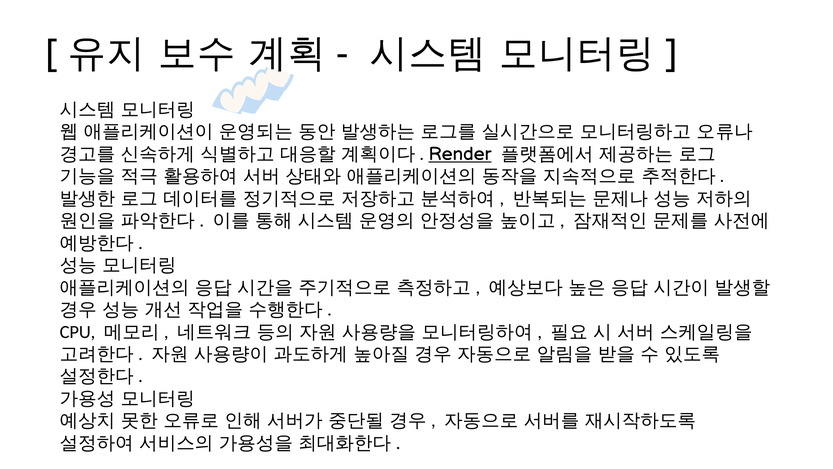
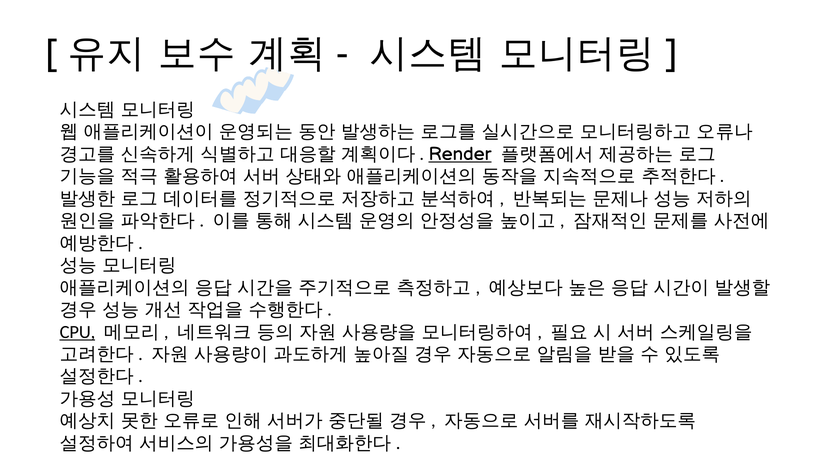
CPU underline: none -> present
